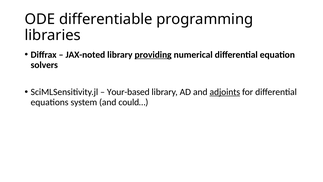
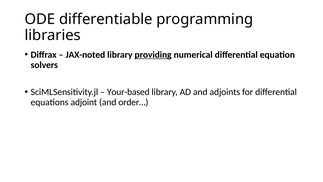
adjoints underline: present -> none
system: system -> adjoint
could…: could… -> order…
